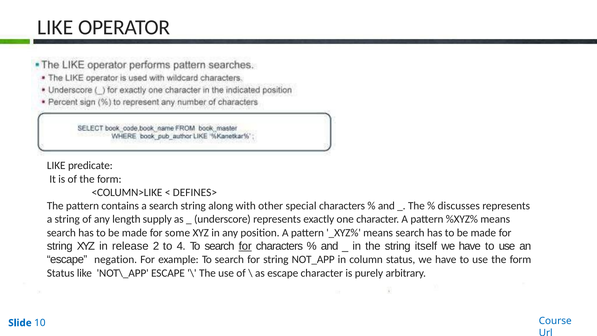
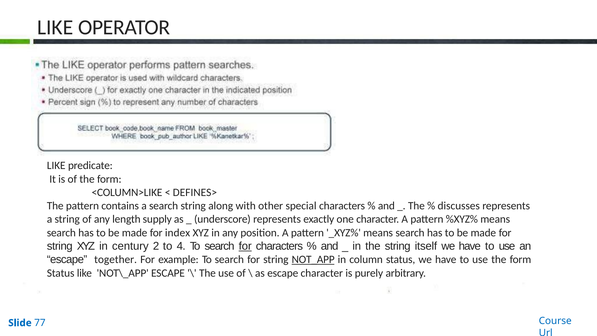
some: some -> index
release: release -> century
negation: negation -> together
NOT_APP underline: none -> present
10: 10 -> 77
